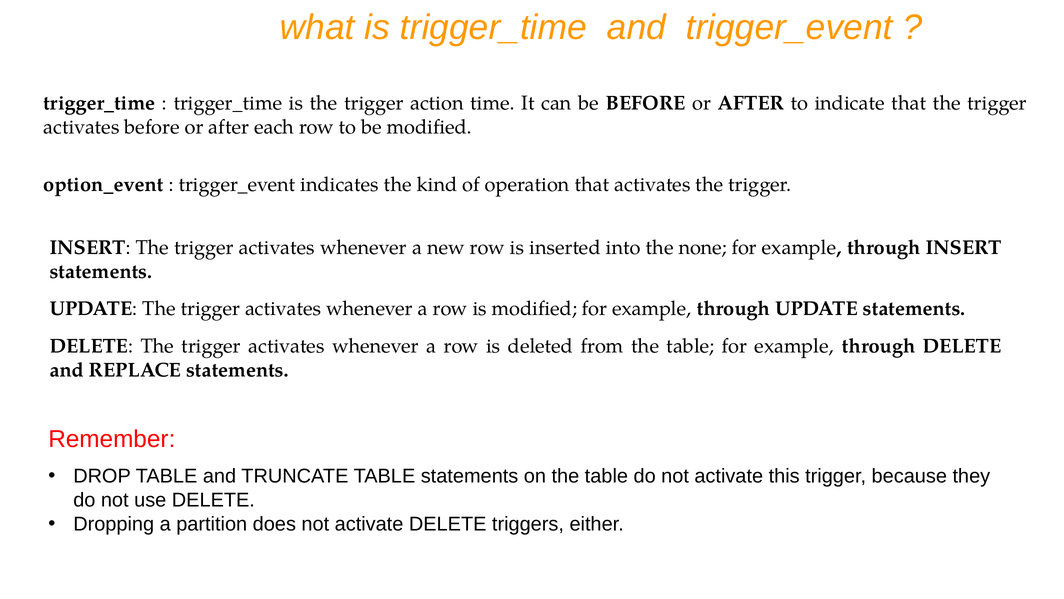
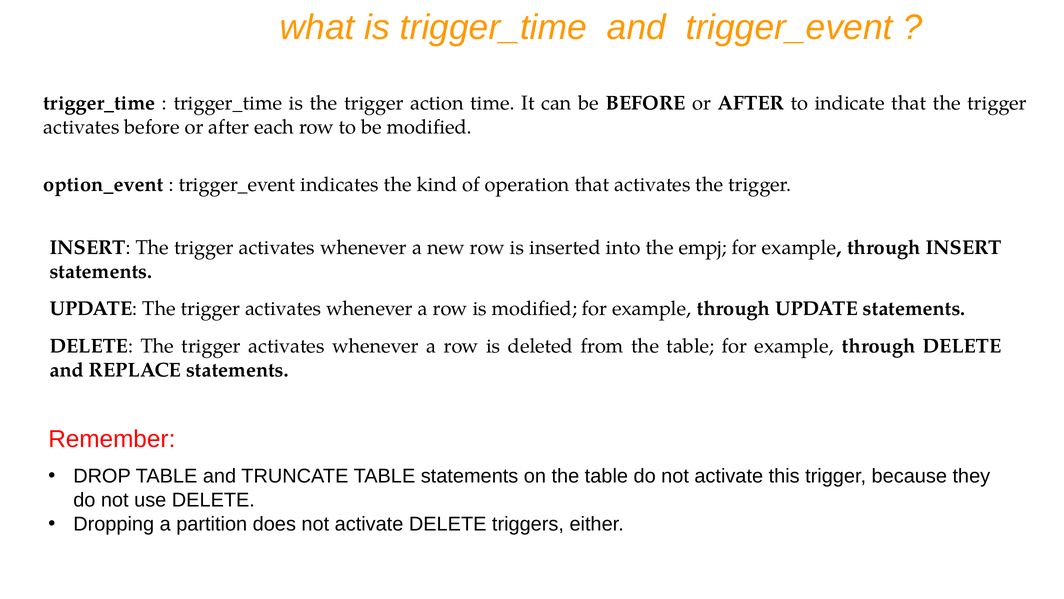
none: none -> empj
